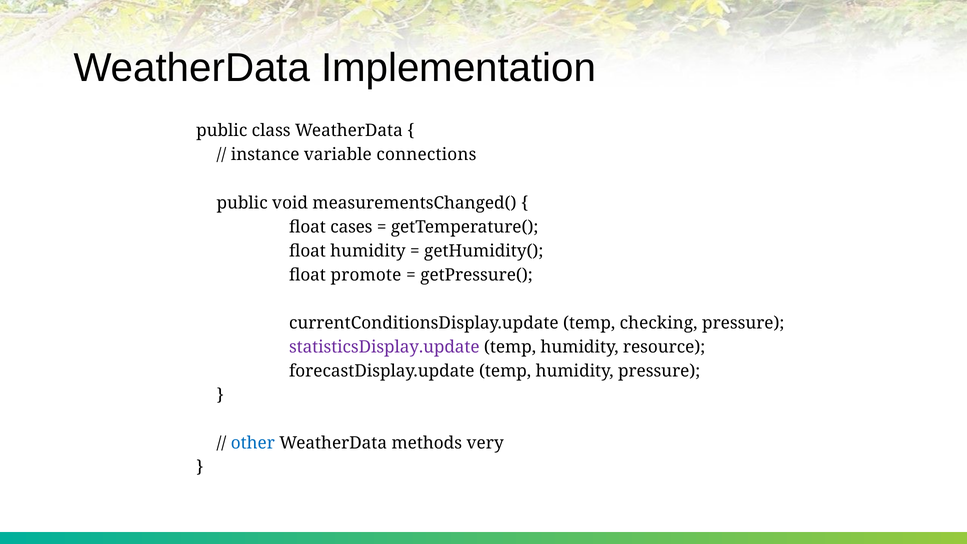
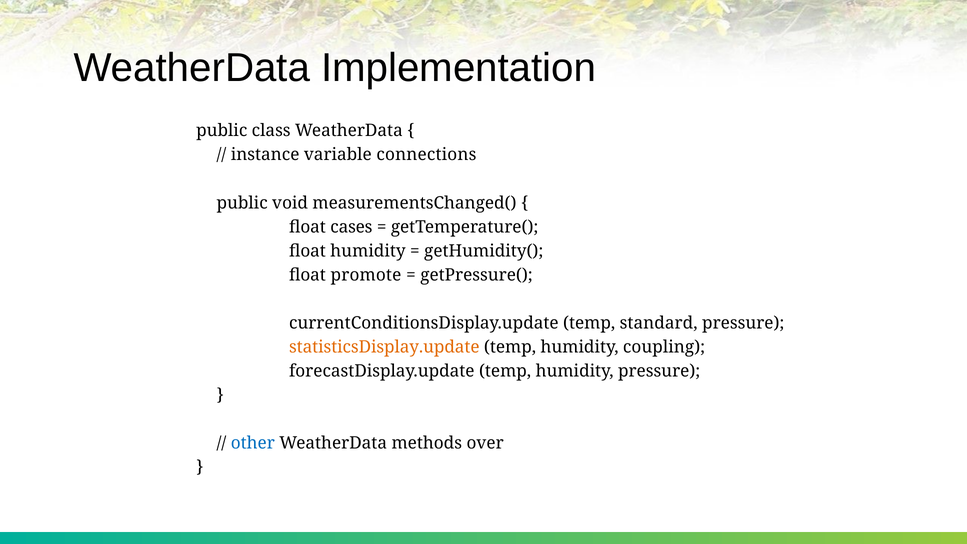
checking: checking -> standard
statisticsDisplay.update colour: purple -> orange
resource: resource -> coupling
very: very -> over
